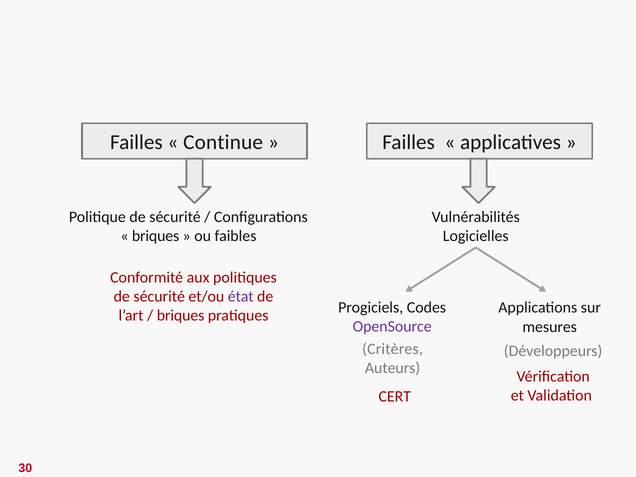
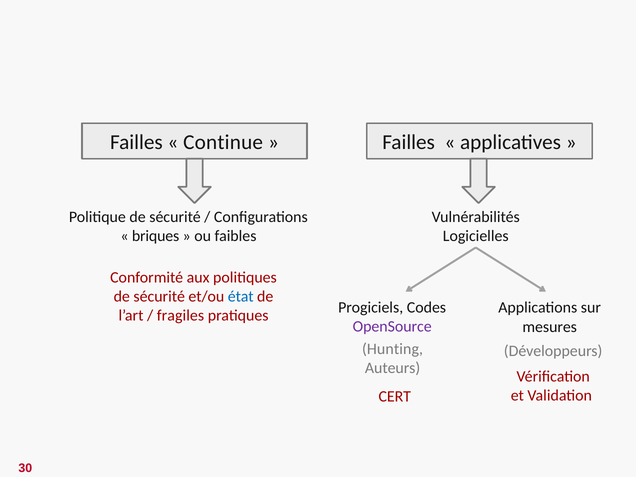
état colour: purple -> blue
briques at (181, 316): briques -> fragiles
Critères: Critères -> Hunting
